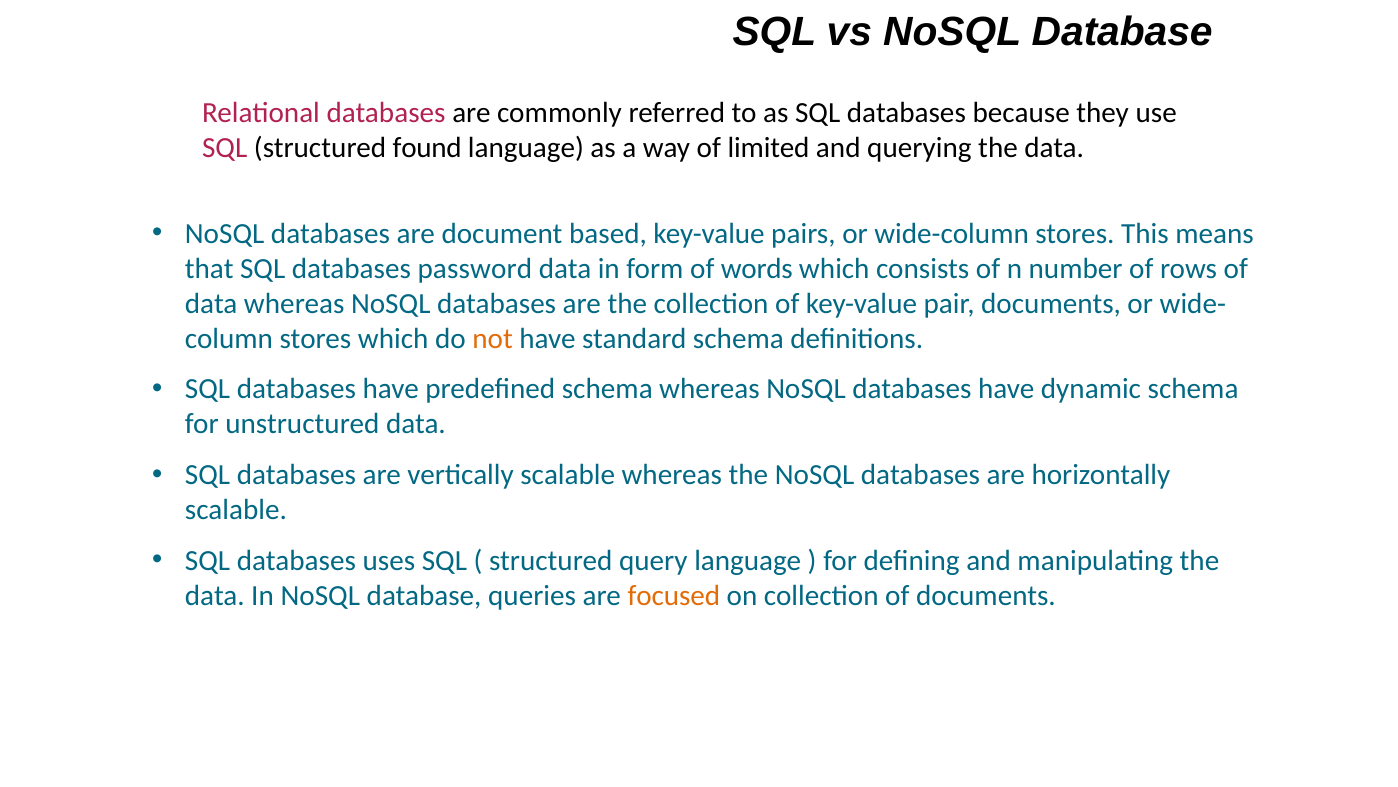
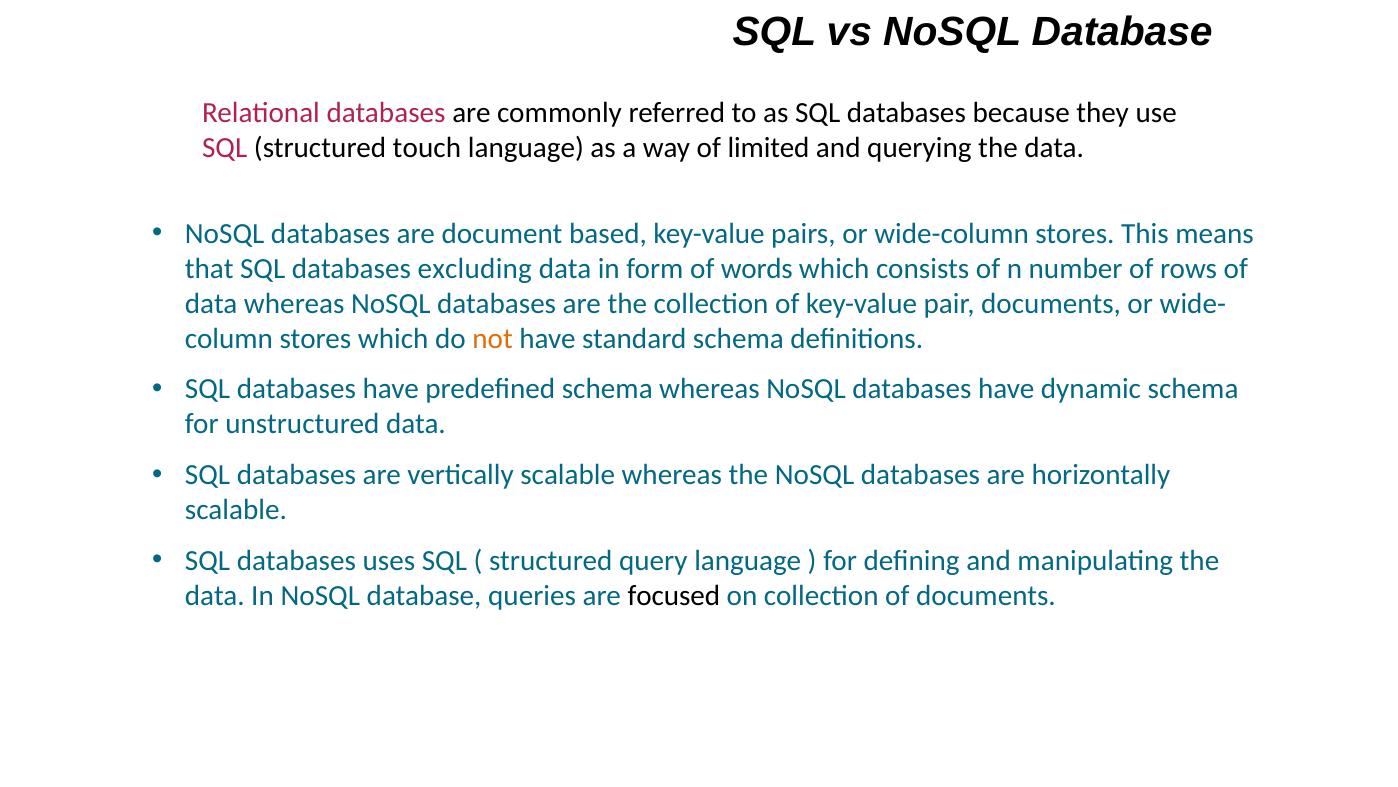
found: found -> touch
password: password -> excluding
focused colour: orange -> black
